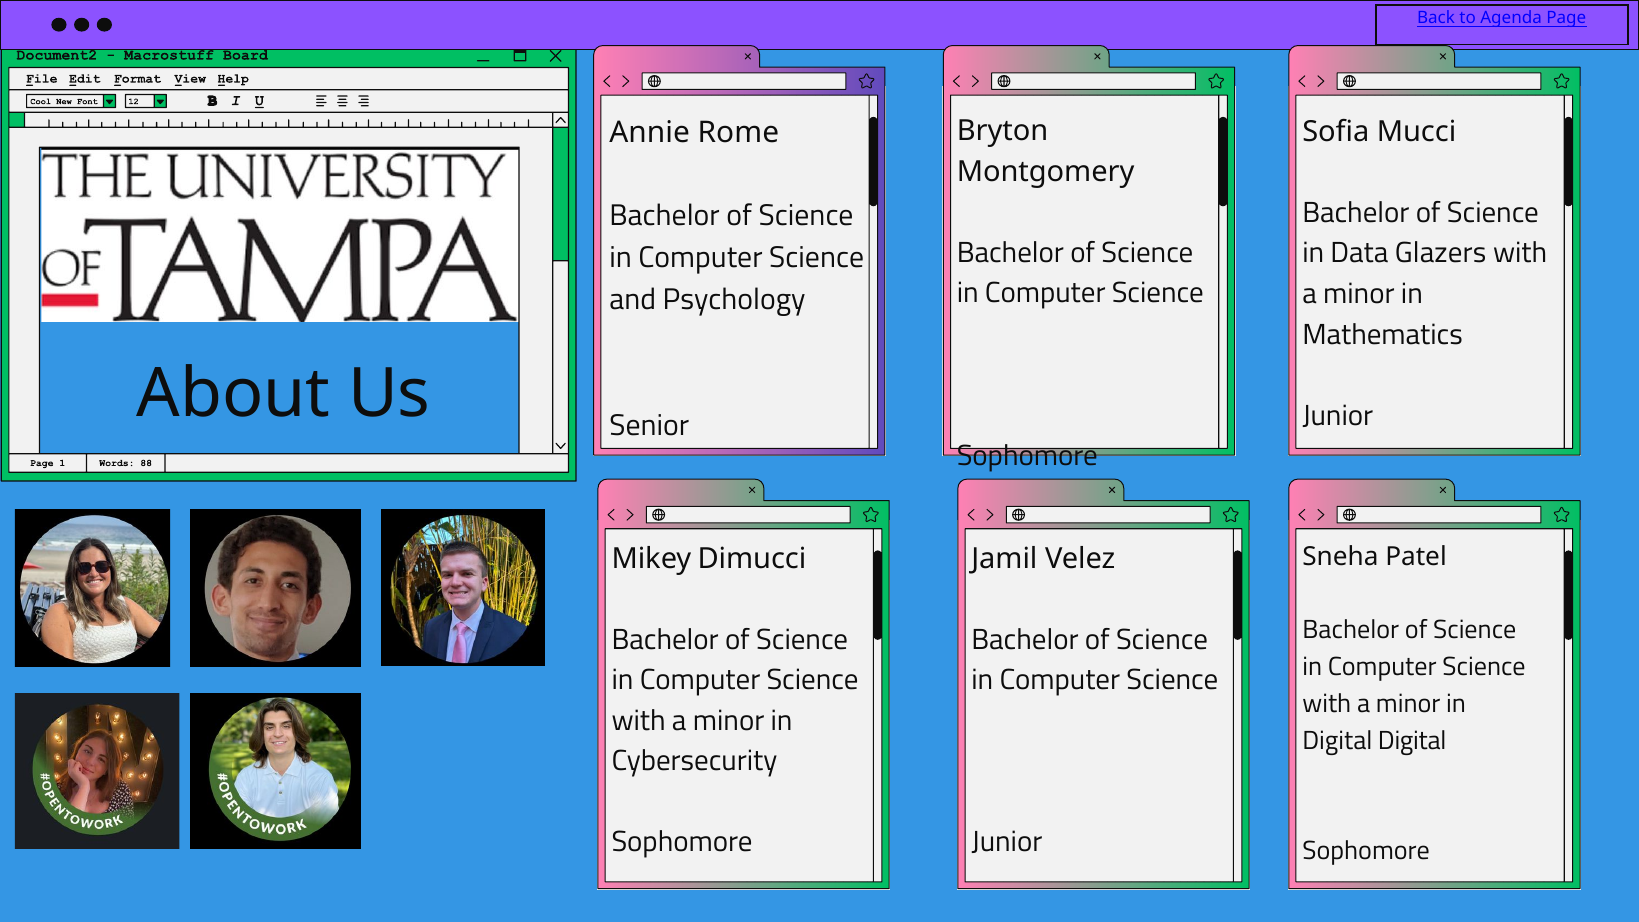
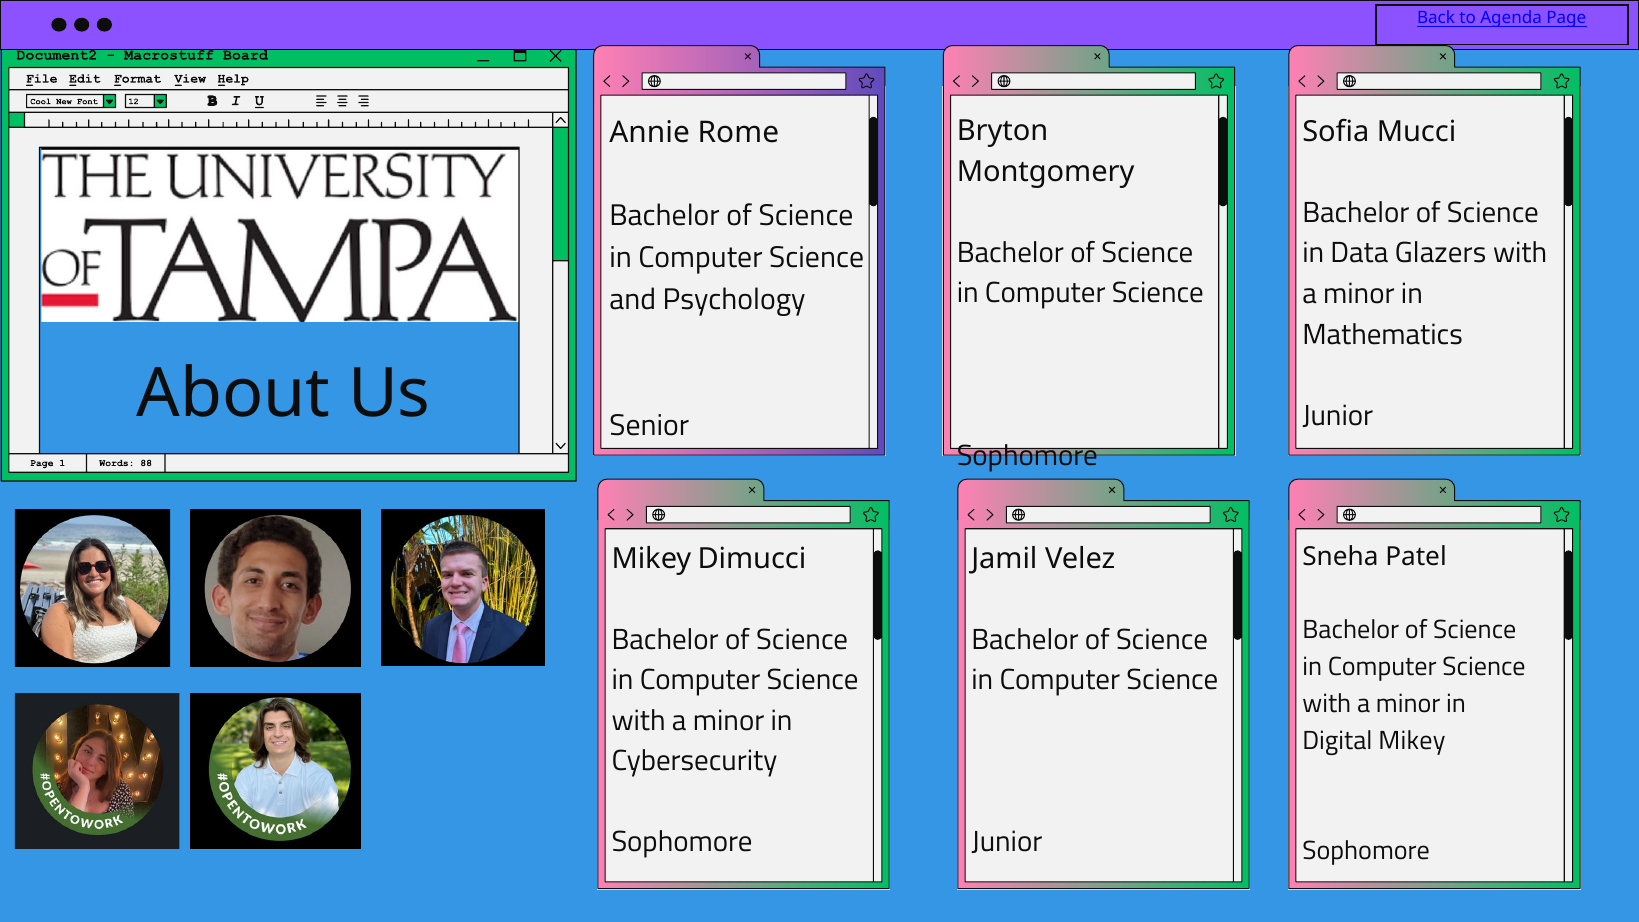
Digital Digital: Digital -> Mikey
